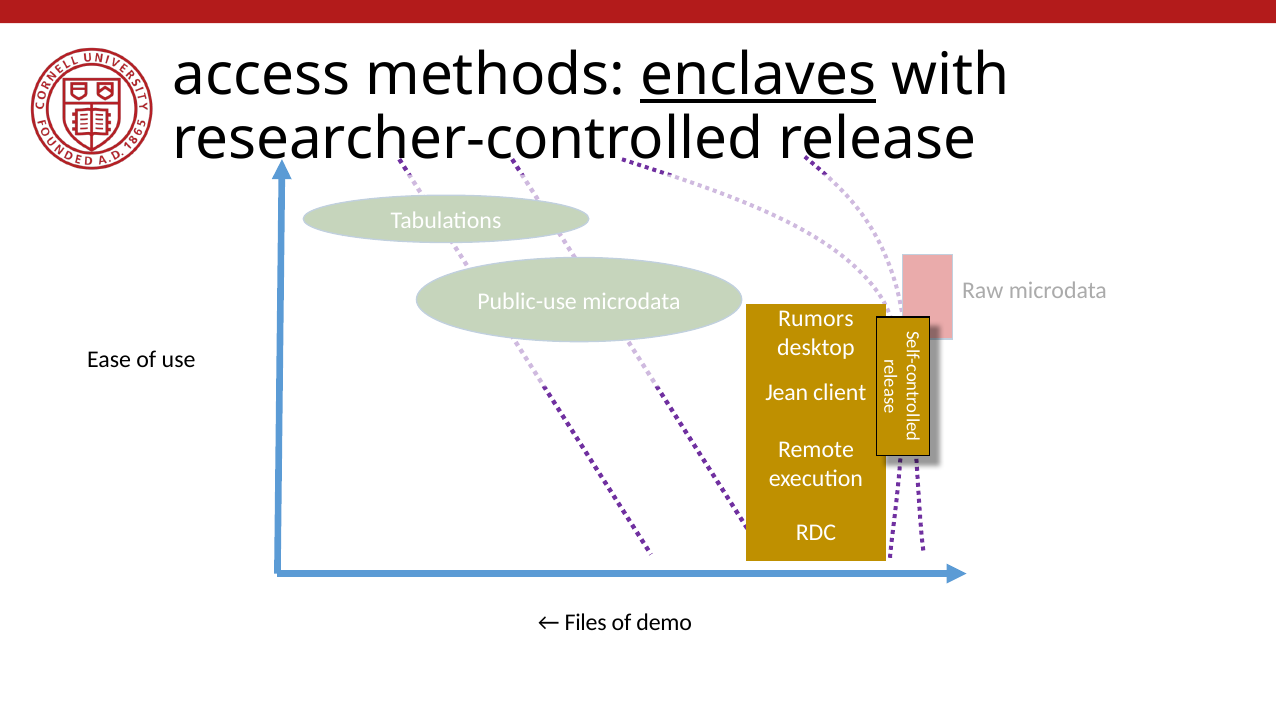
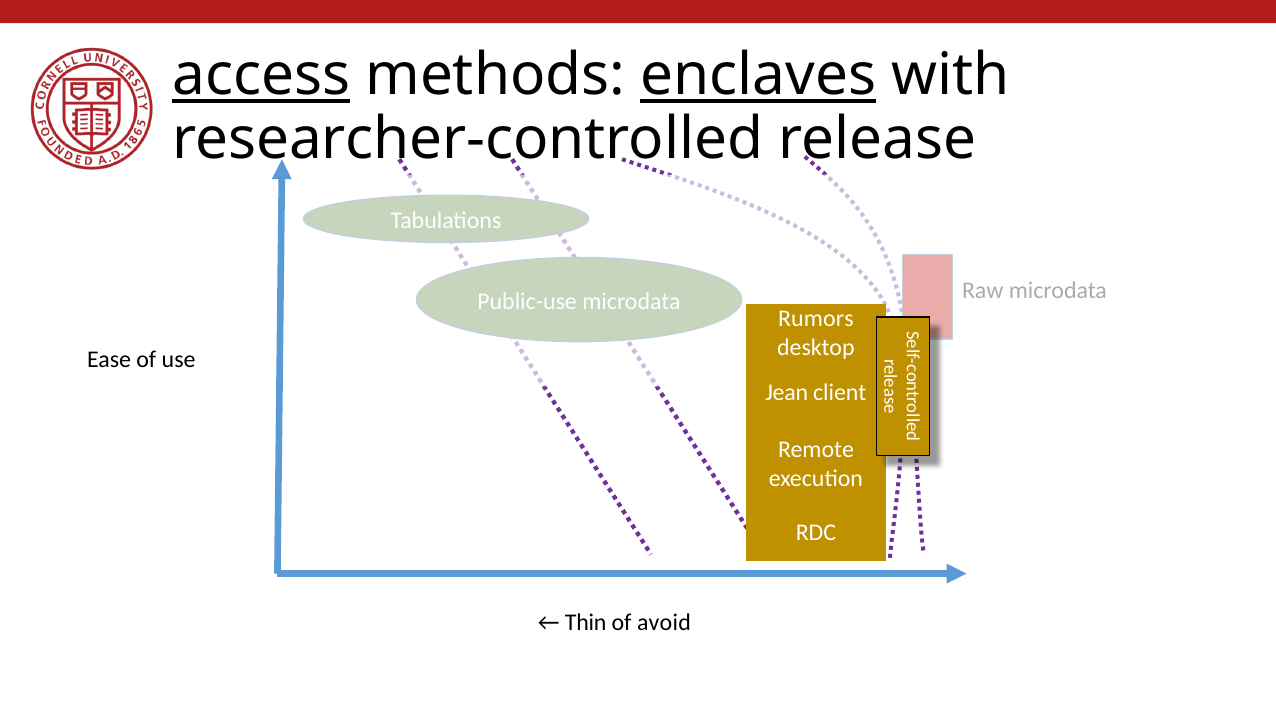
access underline: none -> present
Files: Files -> Thin
demo: demo -> avoid
